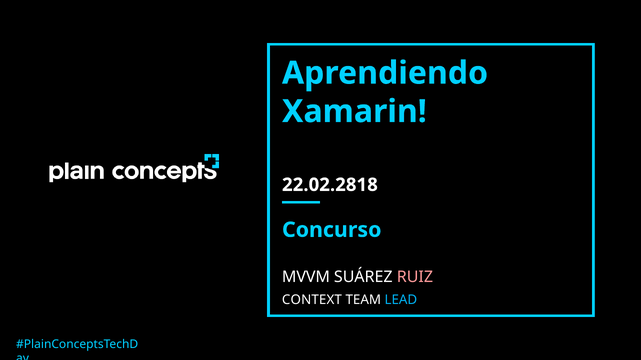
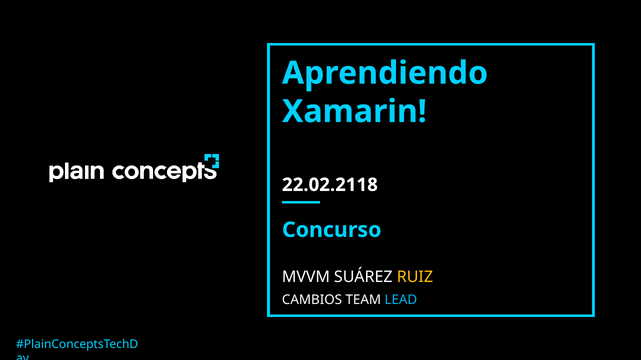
22.02.2818: 22.02.2818 -> 22.02.2118
RUIZ colour: pink -> yellow
CONTEXT: CONTEXT -> CAMBIOS
